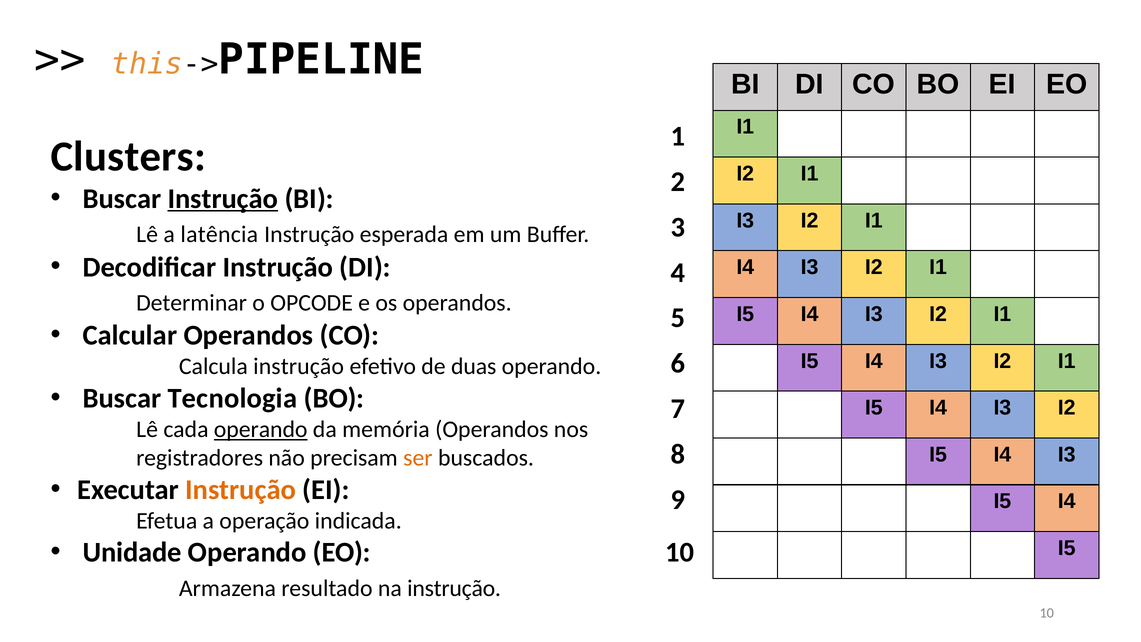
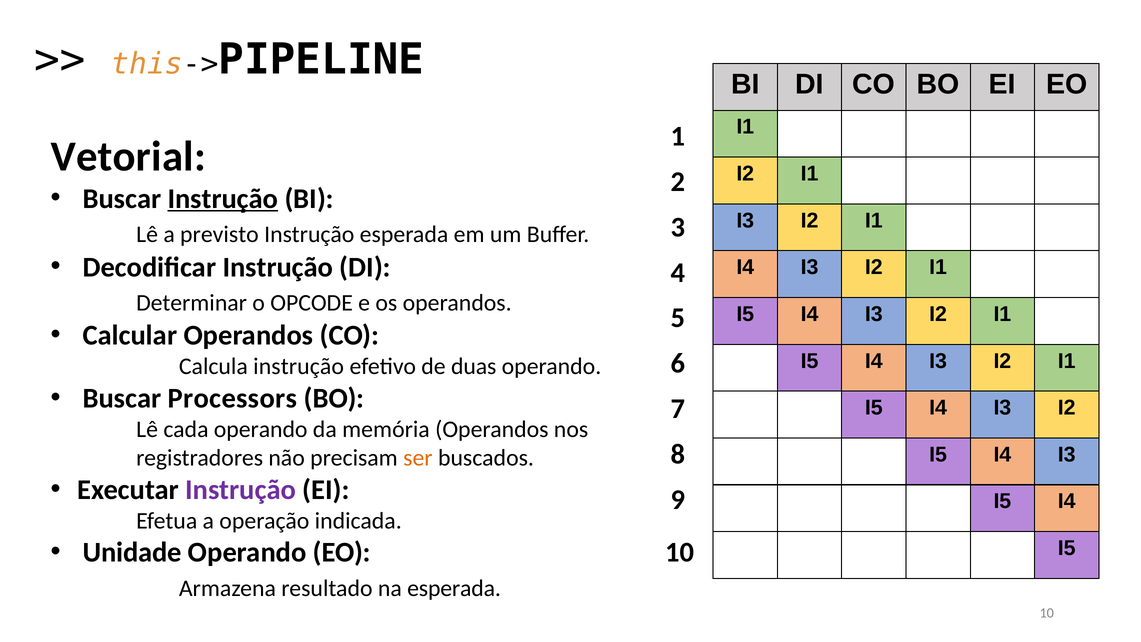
Clusters: Clusters -> Vetorial
latência: latência -> previsto
Tecnologia: Tecnologia -> Processors
operando at (261, 429) underline: present -> none
Instrução at (241, 490) colour: orange -> purple
na instrução: instrução -> esperada
